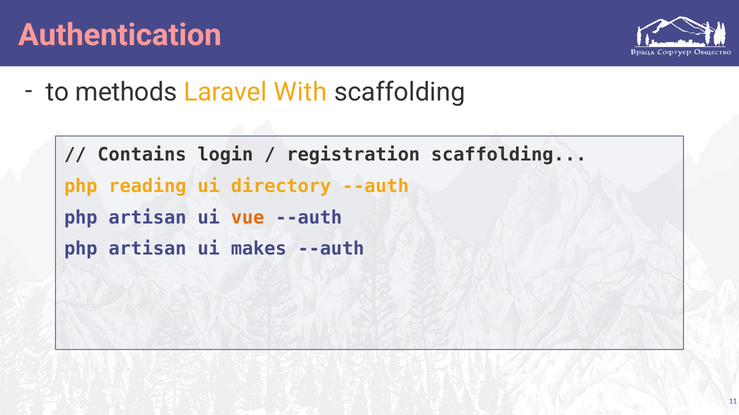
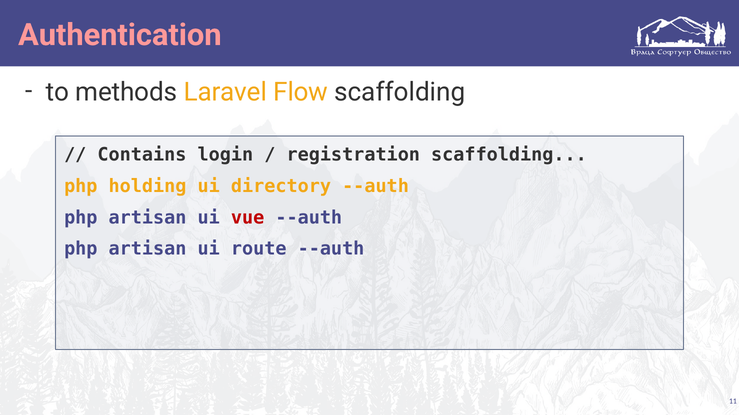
With: With -> Flow
reading: reading -> holding
vue colour: orange -> red
makes: makes -> route
